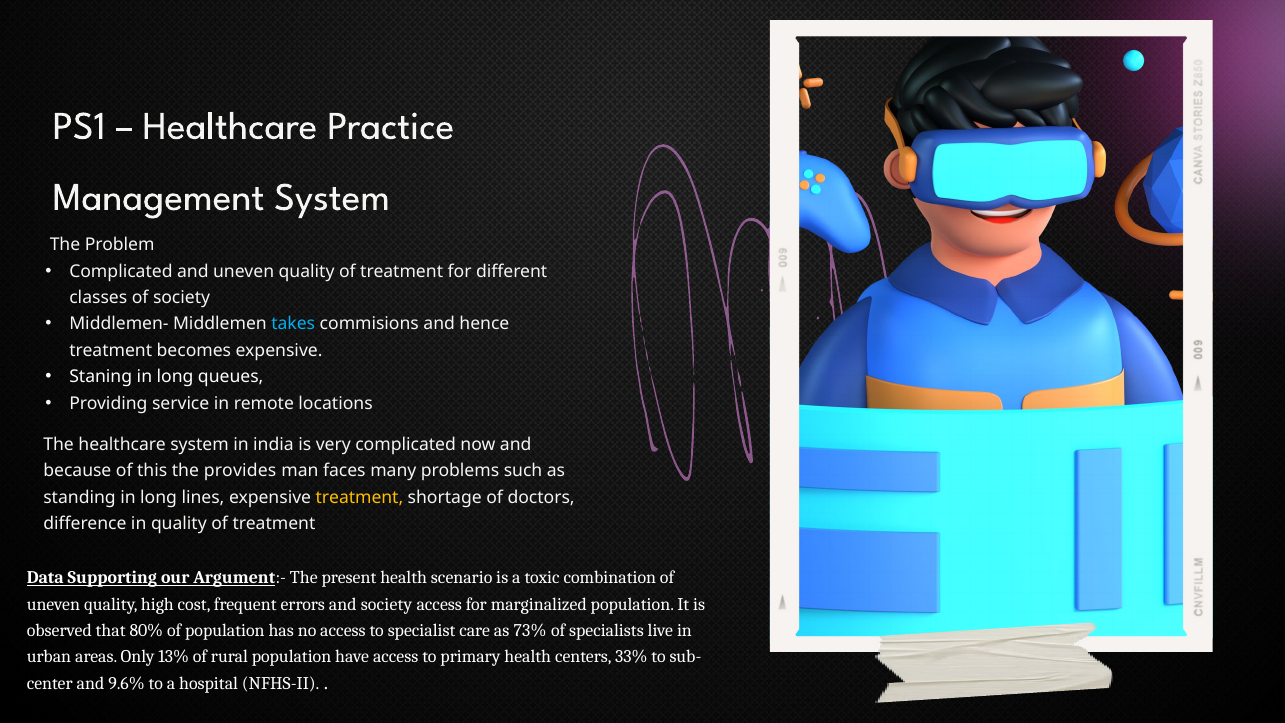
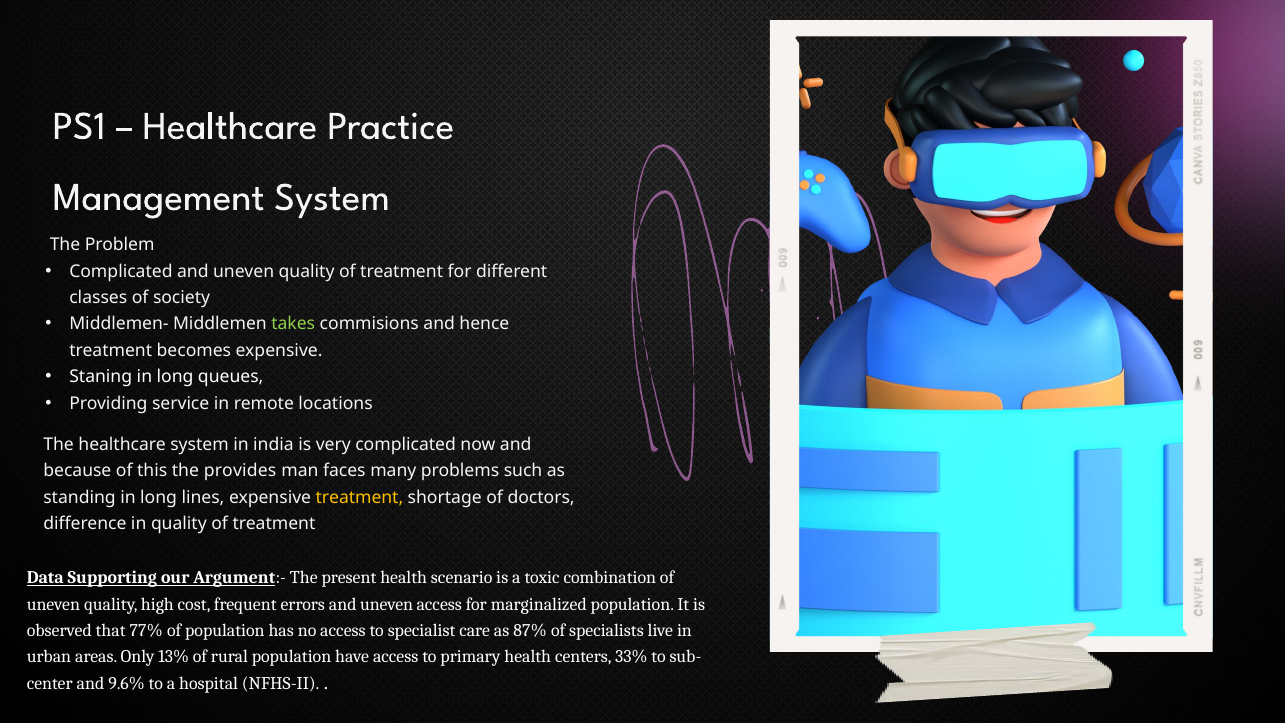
takes colour: light blue -> light green
errors and society: society -> uneven
80%: 80% -> 77%
73%: 73% -> 87%
